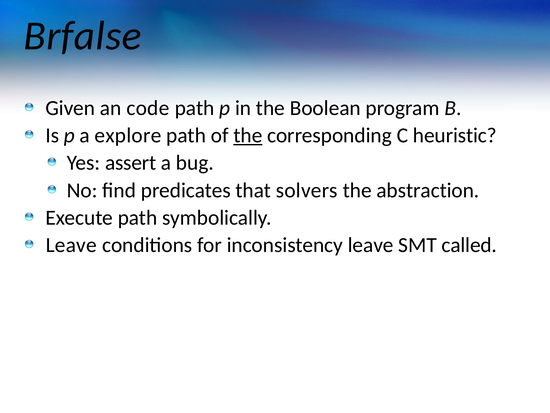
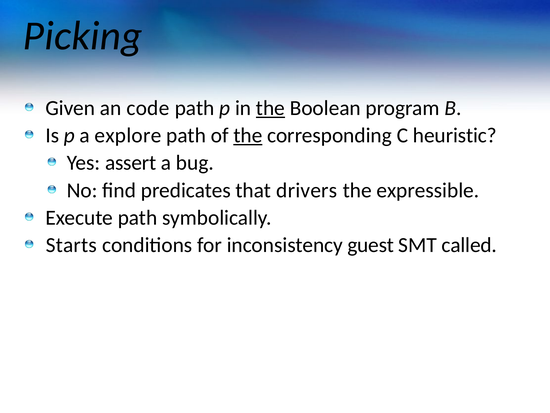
Brfalse: Brfalse -> Picking
the at (270, 108) underline: none -> present
solvers: solvers -> drivers
abstraction: abstraction -> expressible
Leave at (71, 245): Leave -> Starts
inconsistency leave: leave -> guest
